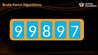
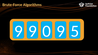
8: 8 -> 0
7: 7 -> 5
